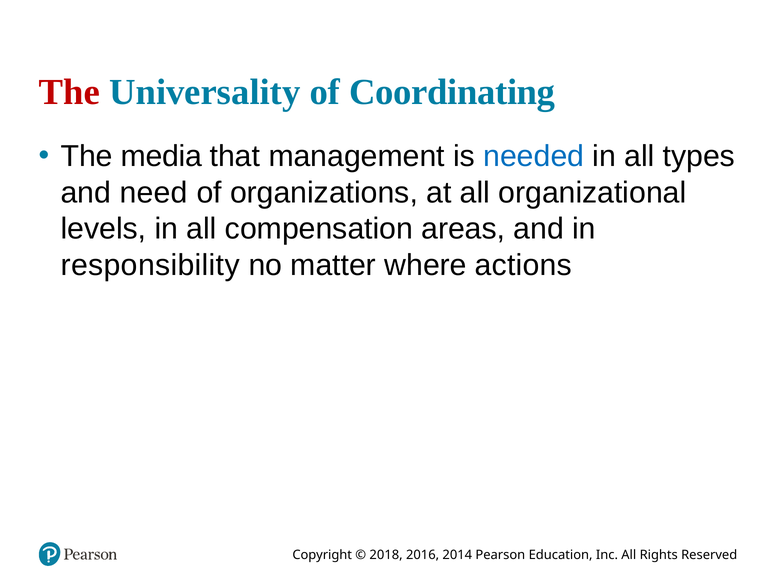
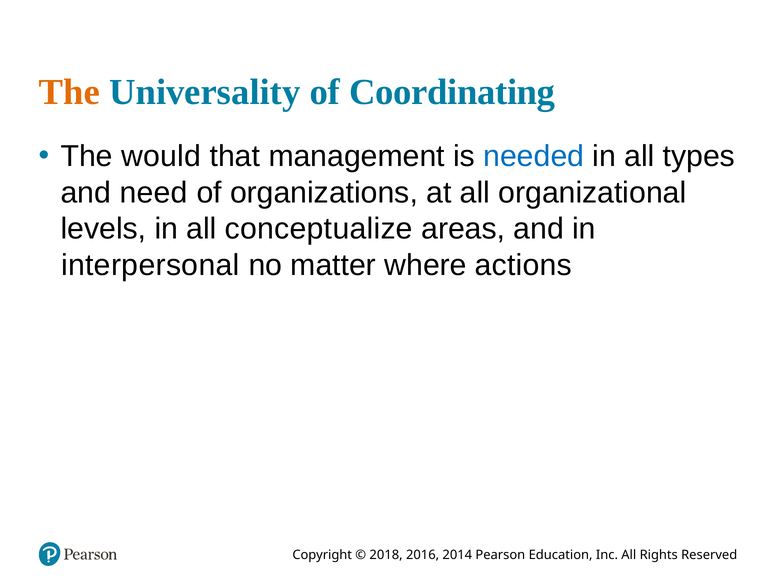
The at (69, 92) colour: red -> orange
media: media -> would
compensation: compensation -> conceptualize
responsibility: responsibility -> interpersonal
